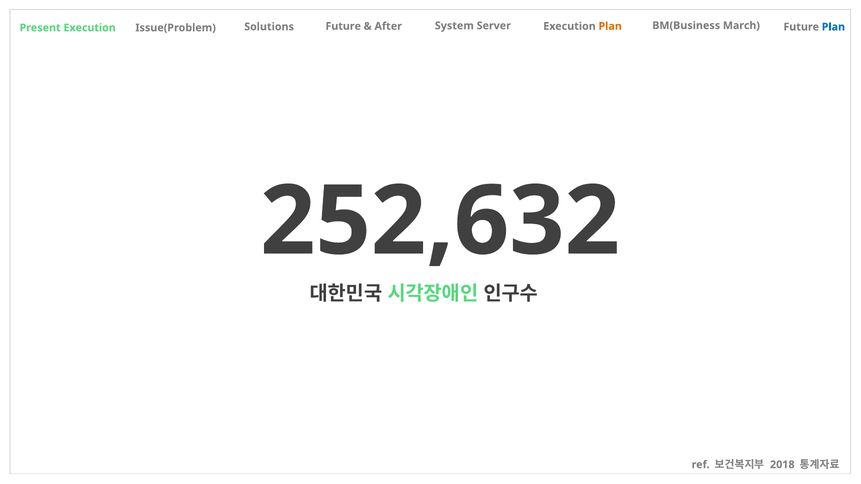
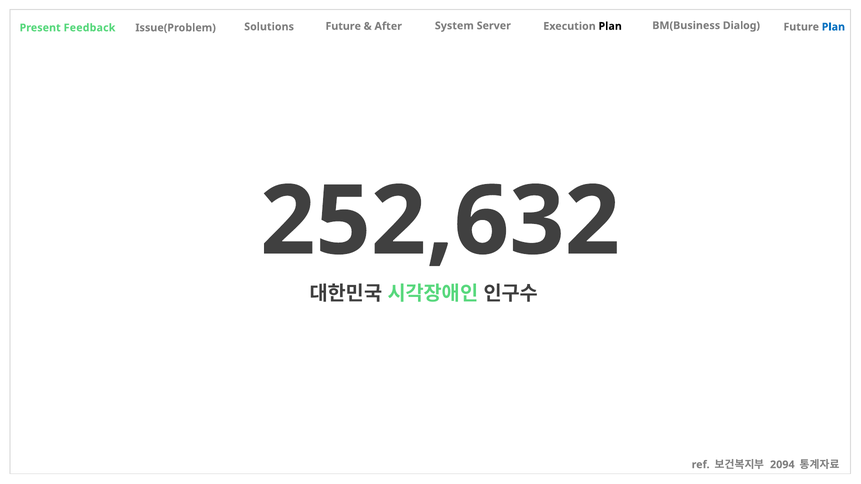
Plan at (610, 26) colour: orange -> black
March: March -> Dialog
Present Execution: Execution -> Feedback
2018: 2018 -> 2094
